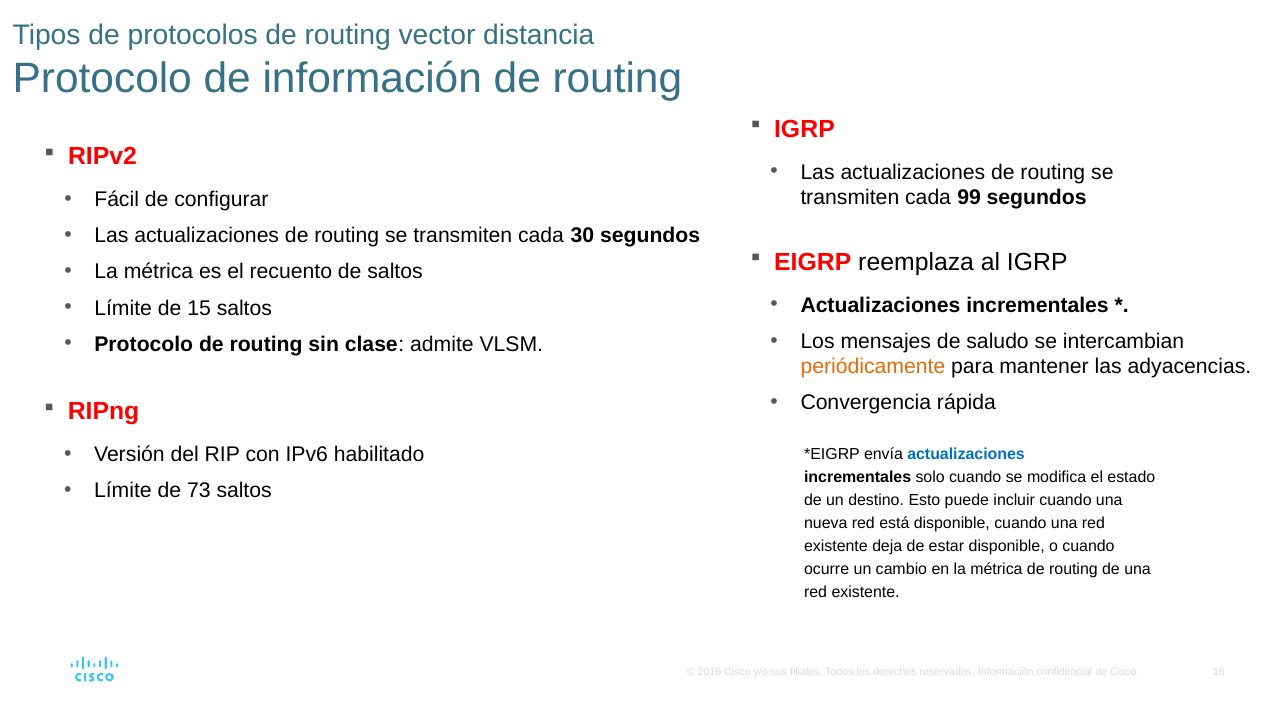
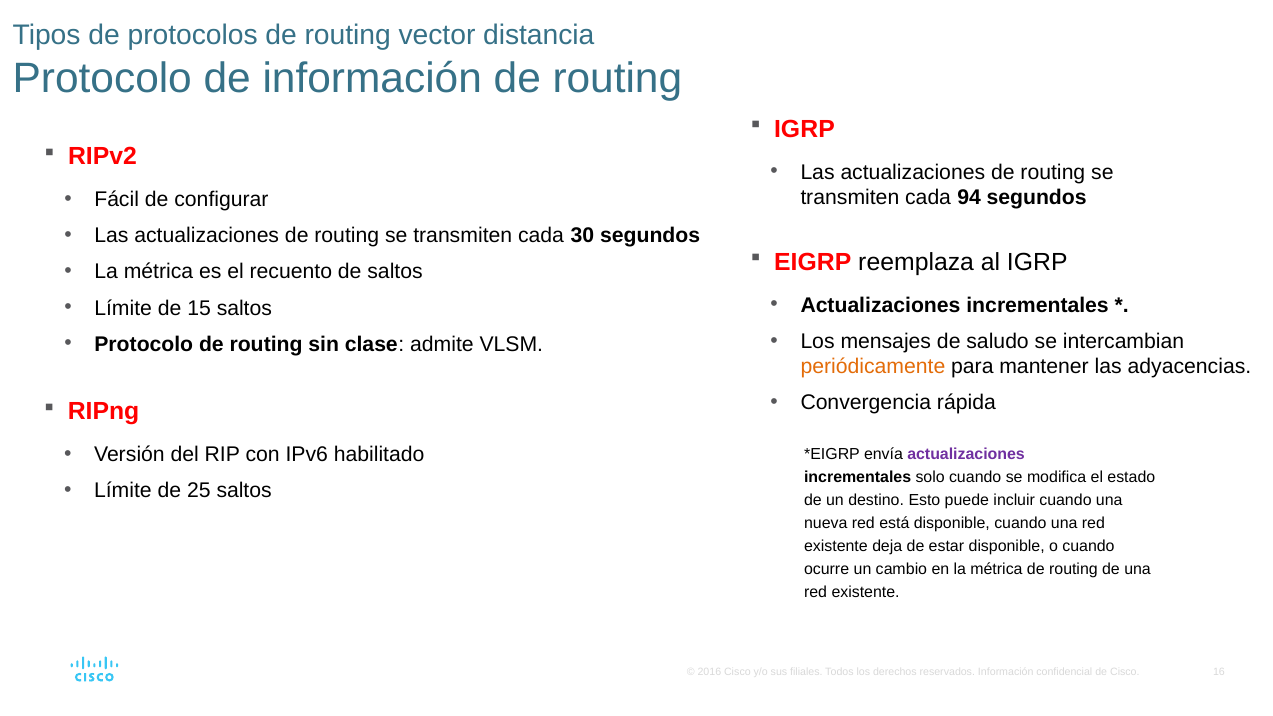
99: 99 -> 94
actualizaciones at (966, 455) colour: blue -> purple
73: 73 -> 25
